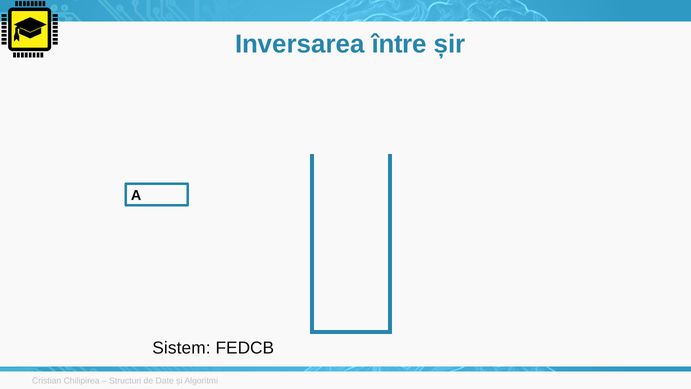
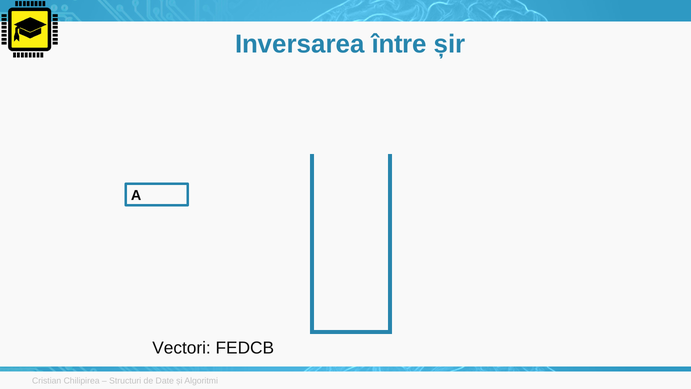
Sistem: Sistem -> Vectori
